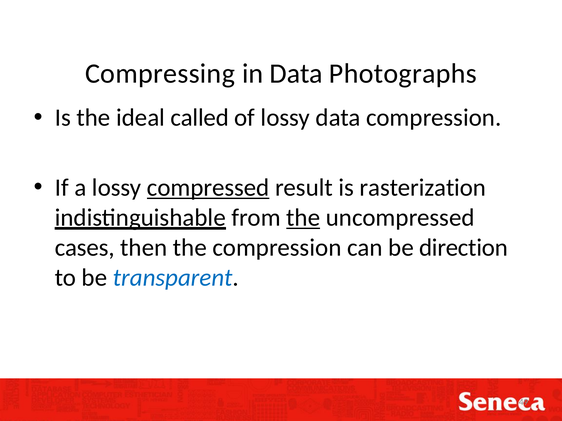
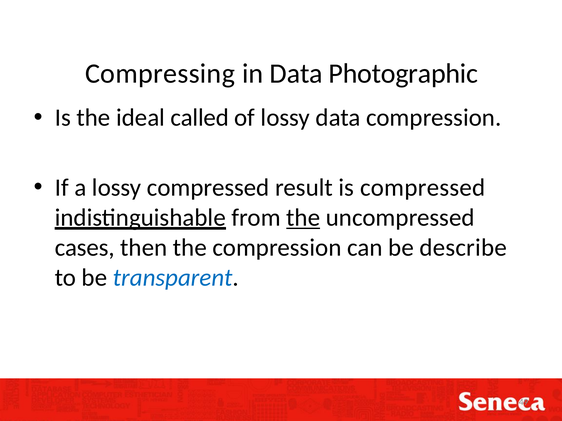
Photographs: Photographs -> Photographic
compressed at (208, 188) underline: present -> none
is rasterization: rasterization -> compressed
direction: direction -> describe
